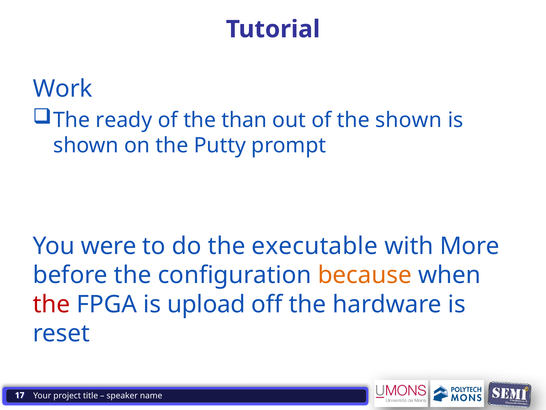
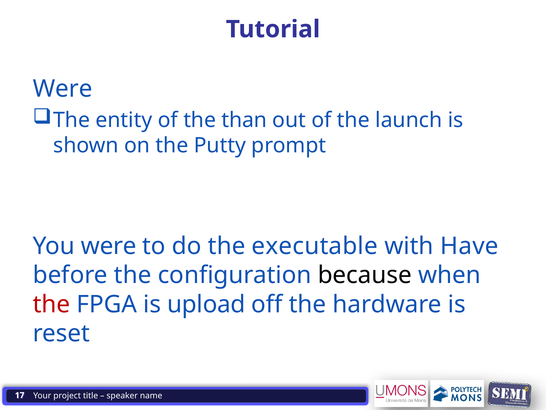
Work at (63, 89): Work -> Were
ready: ready -> entity
the shown: shown -> launch
More: More -> Have
because colour: orange -> black
